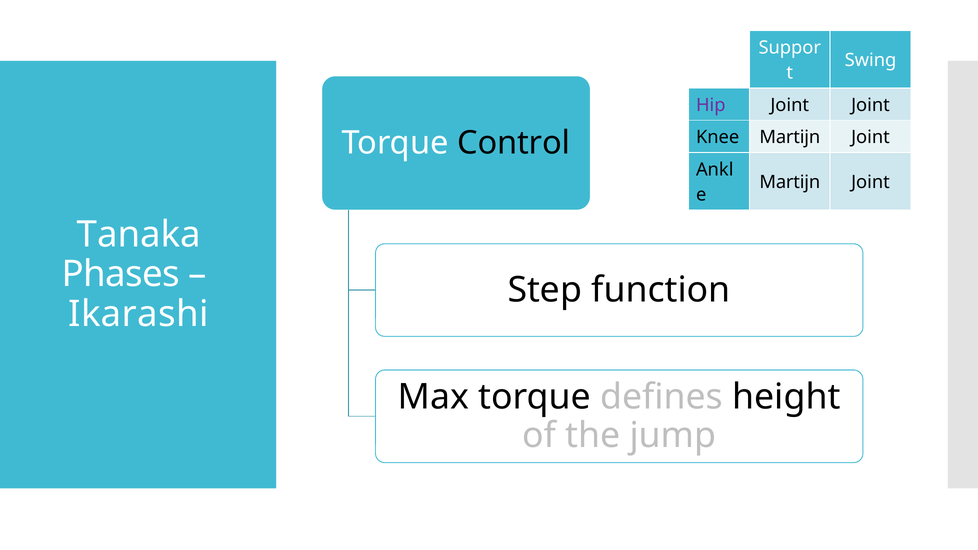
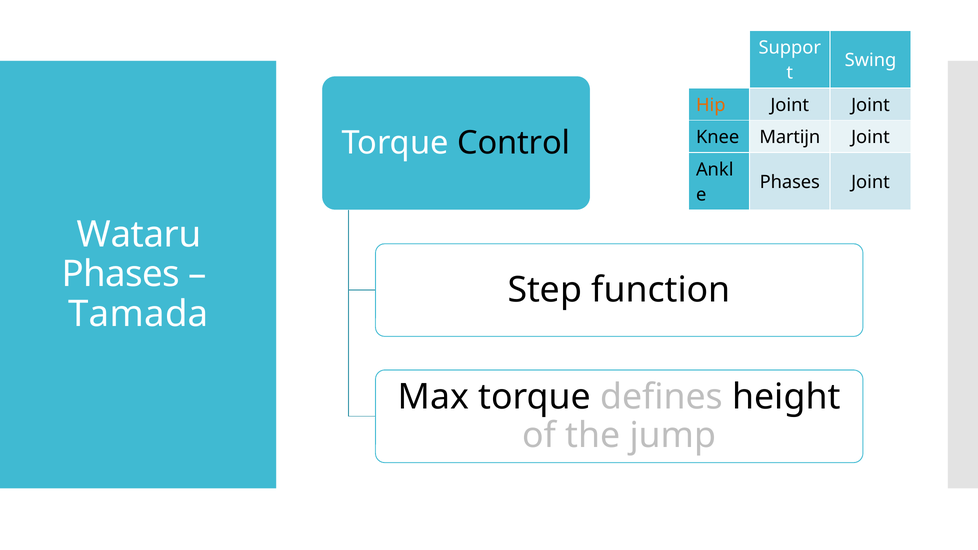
Hip colour: purple -> orange
Martijn at (790, 182): Martijn -> Phases
Tanaka: Tanaka -> Wataru
Ikarashi: Ikarashi -> Tamada
